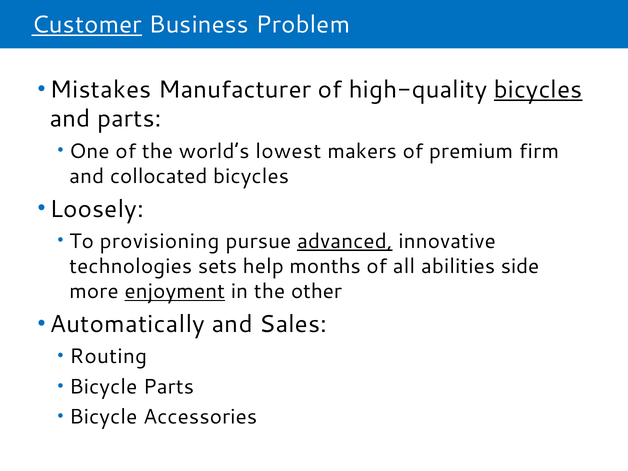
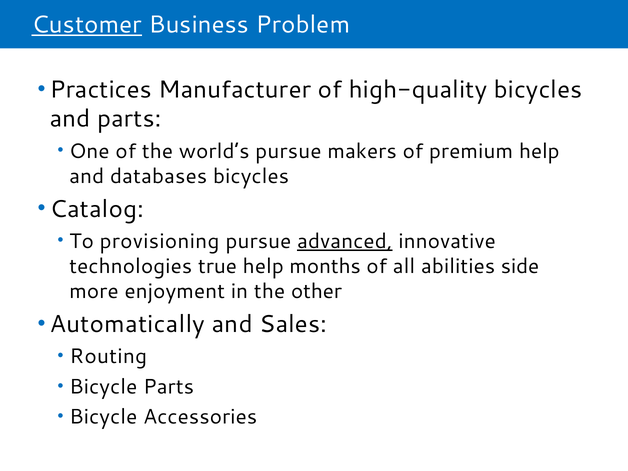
Mistakes: Mistakes -> Practices
bicycles at (538, 90) underline: present -> none
world’s lowest: lowest -> pursue
premium firm: firm -> help
collocated: collocated -> databases
Loosely: Loosely -> Catalog
sets: sets -> true
enjoyment underline: present -> none
